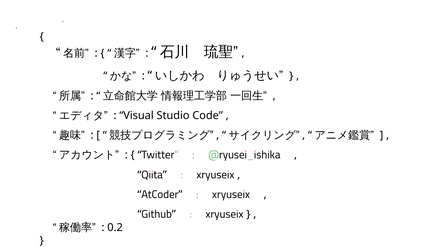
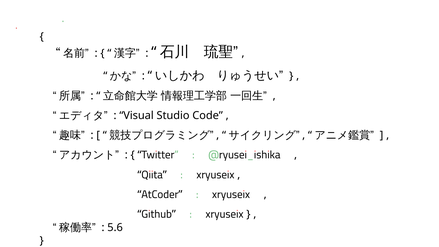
0.2: 0.2 -> 5.6
